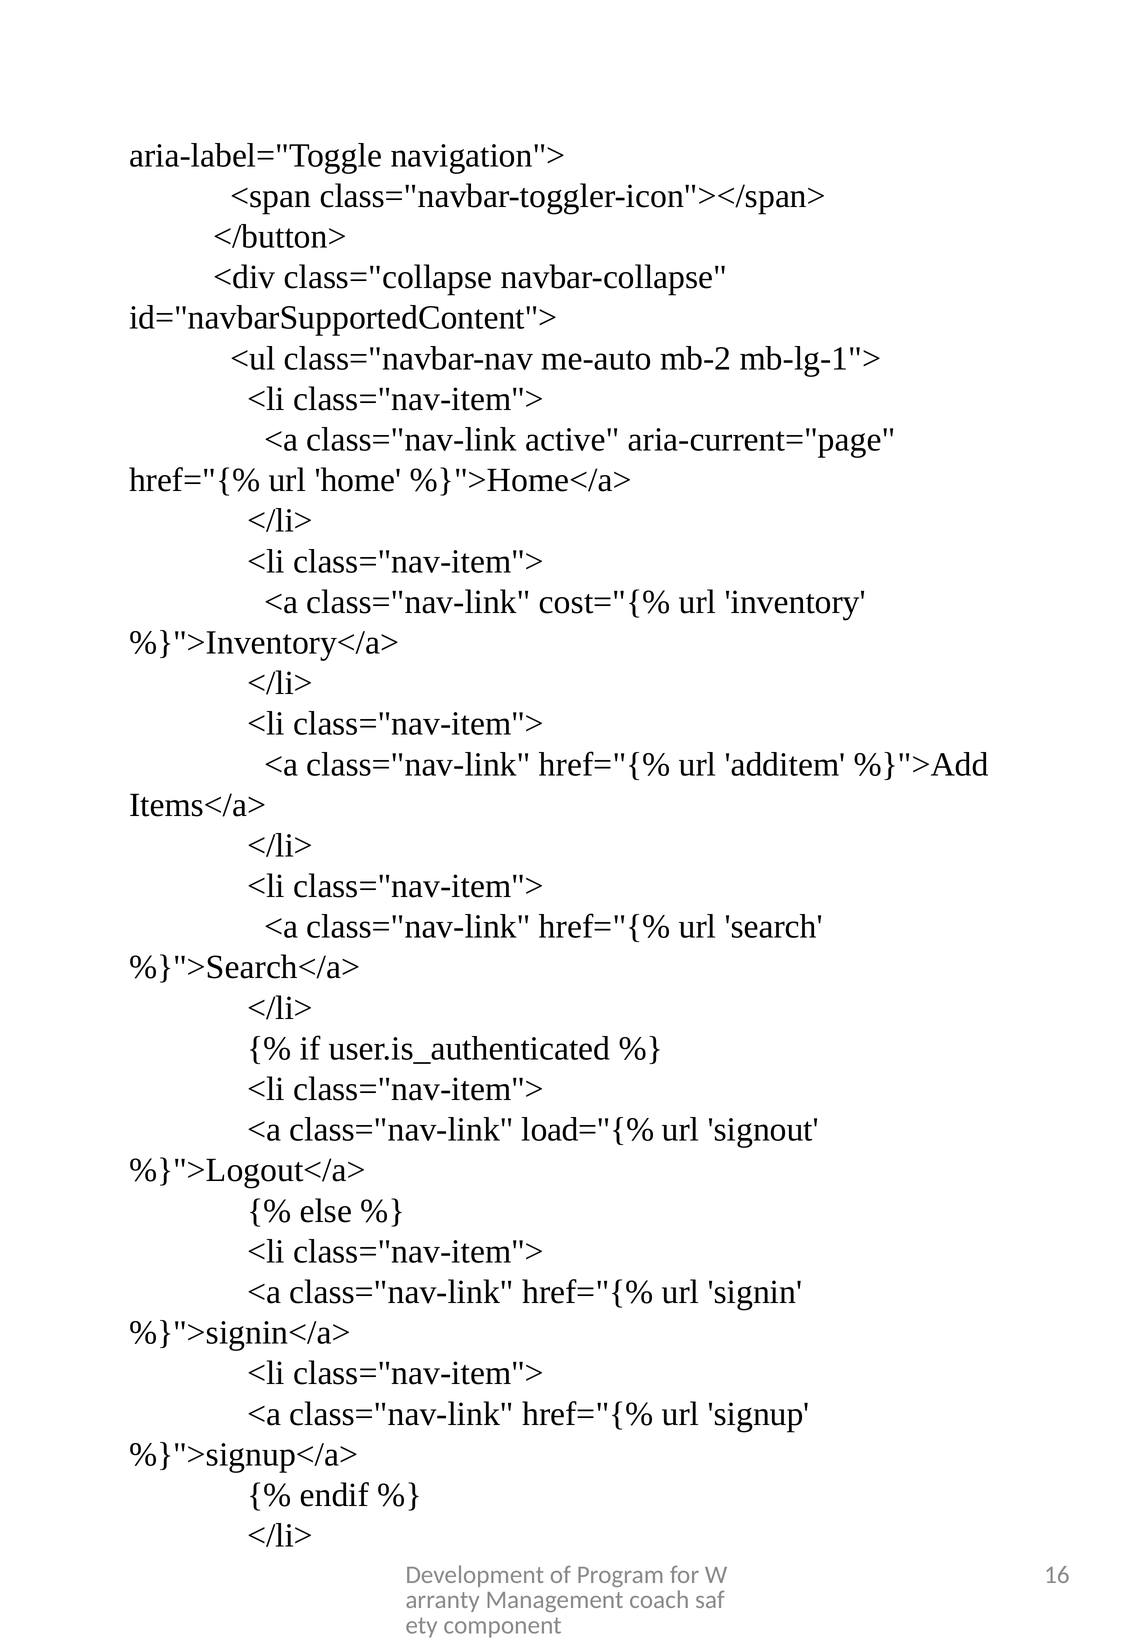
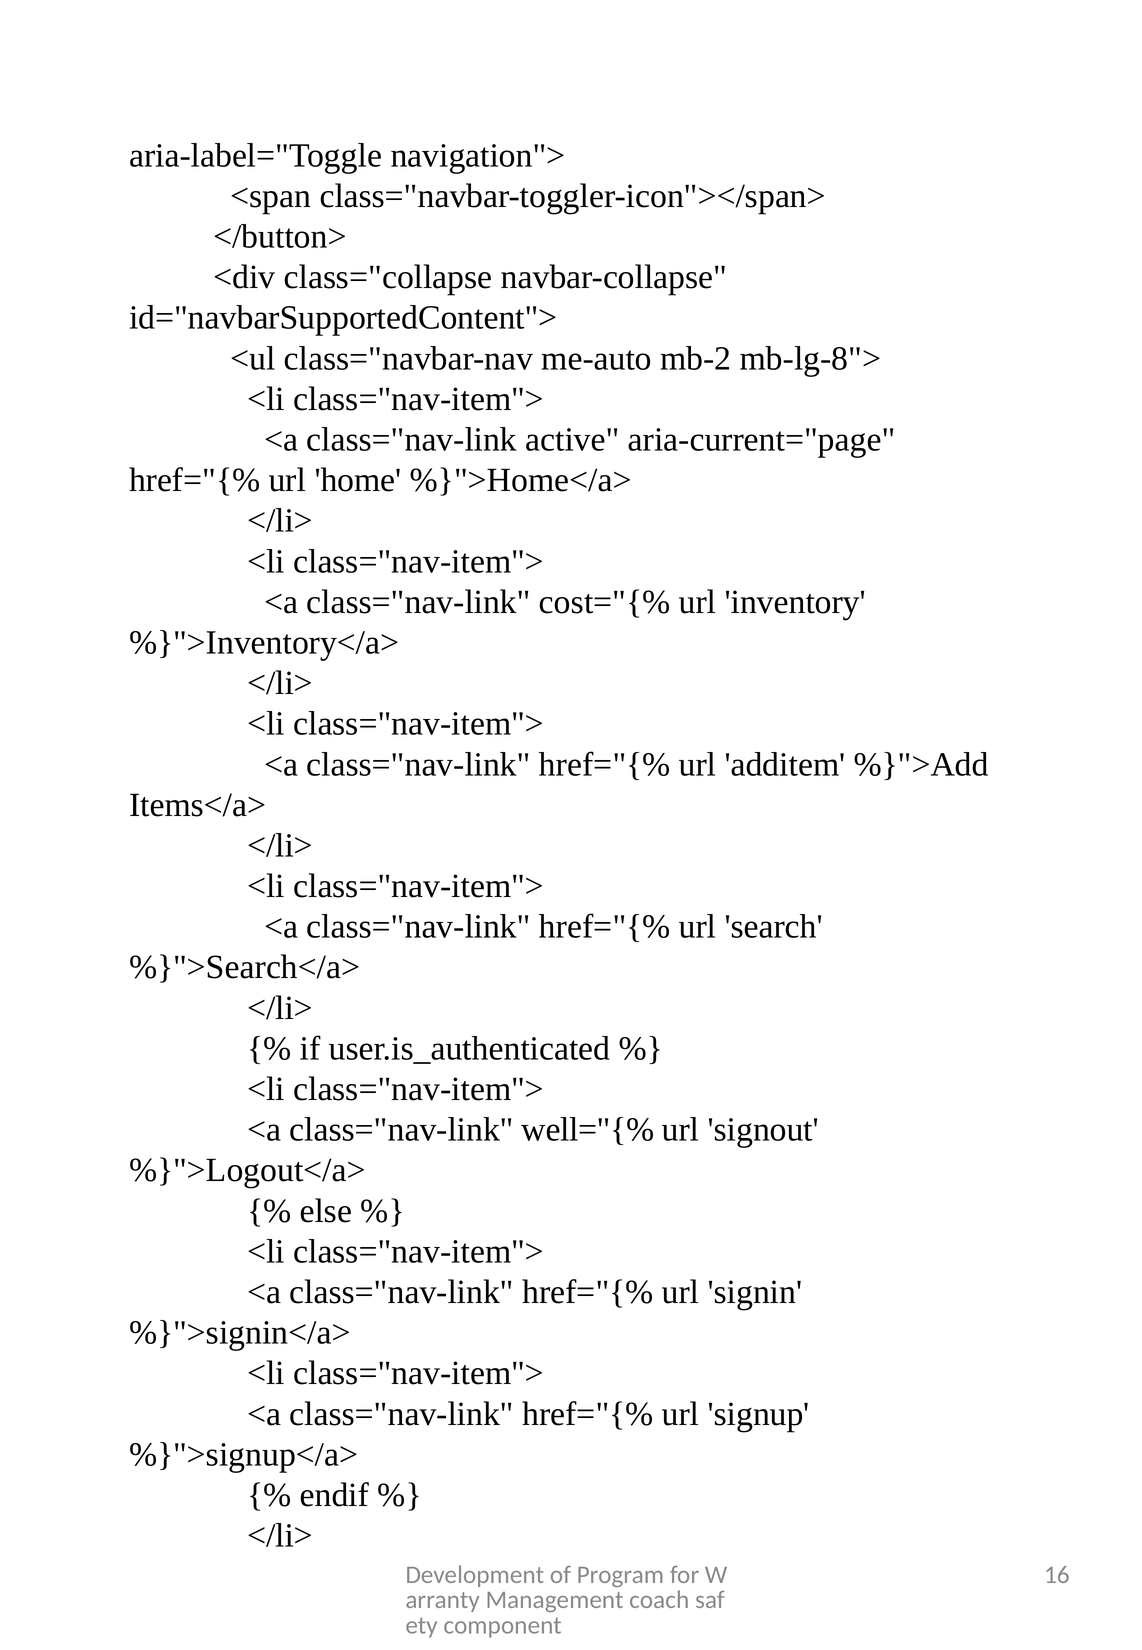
mb-lg-1">: mb-lg-1"> -> mb-lg-8">
load="{%: load="{% -> well="{%
